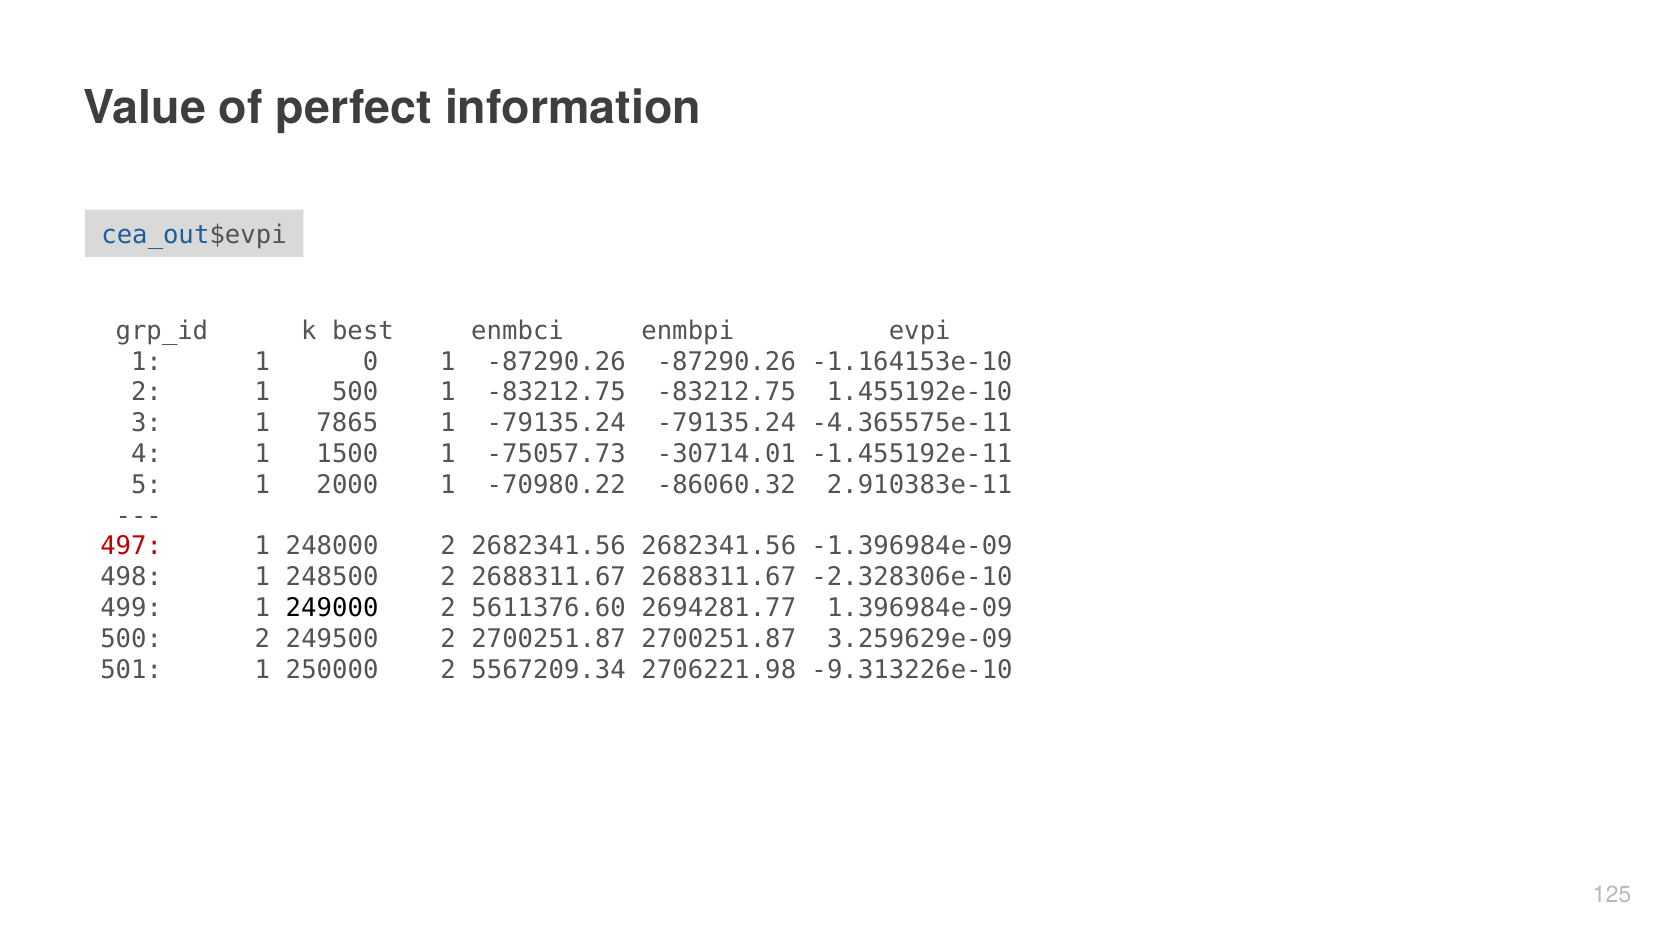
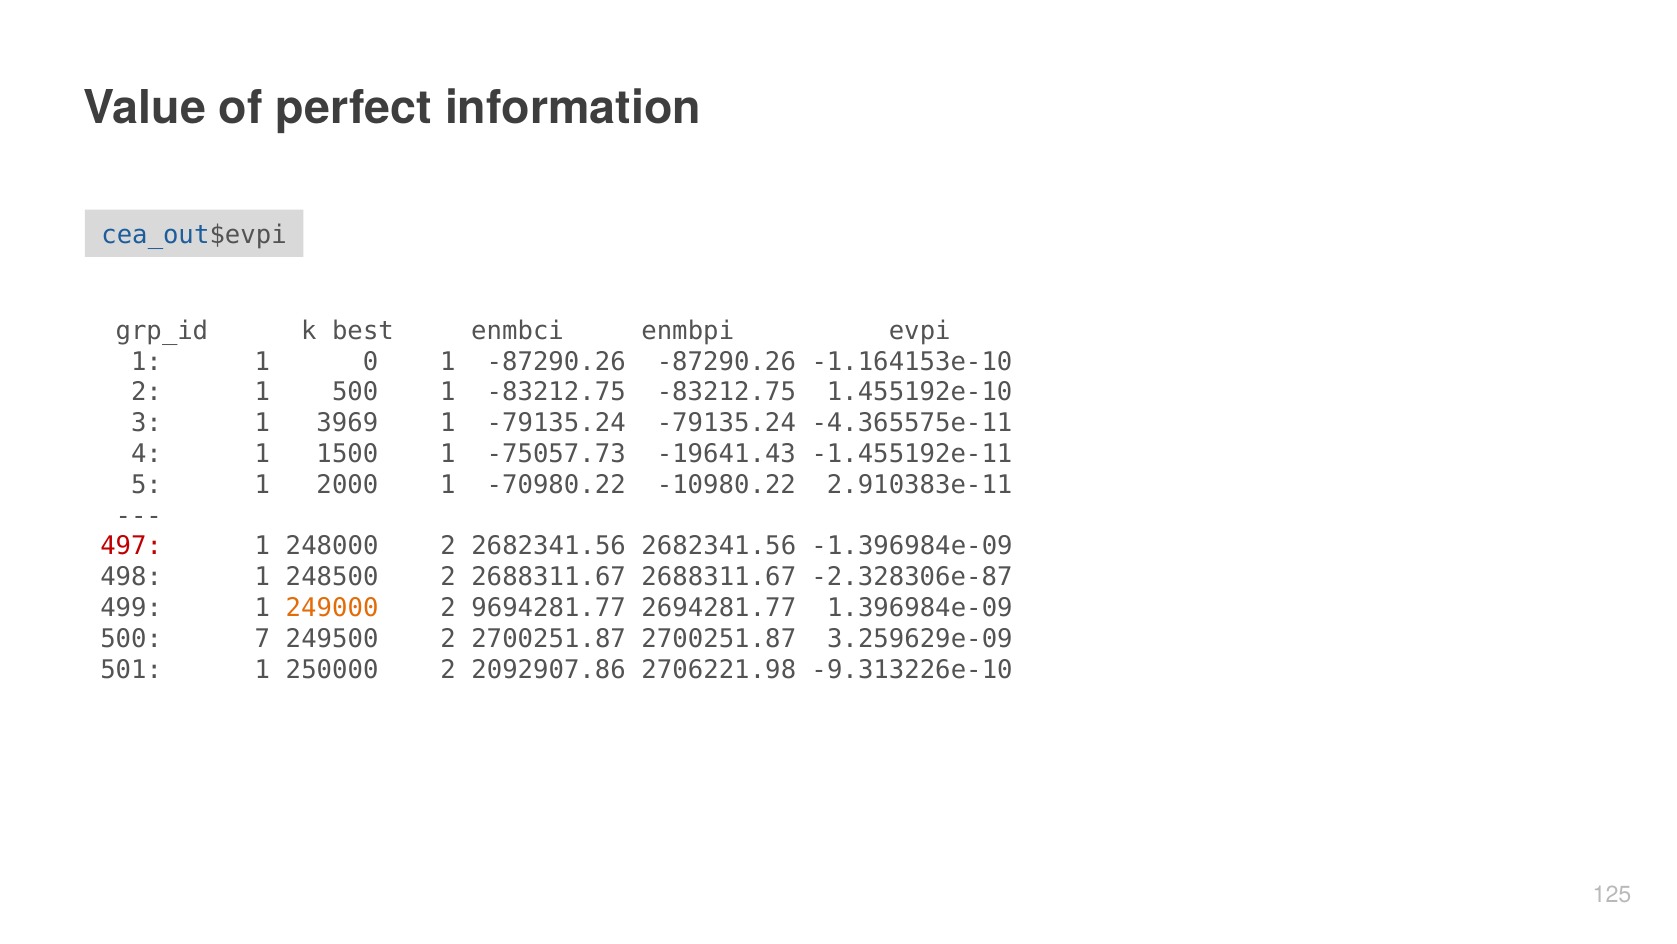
7865: 7865 -> 3969
-30714.01: -30714.01 -> -19641.43
-86060.32: -86060.32 -> -10980.22
-2.328306e-10: -2.328306e-10 -> -2.328306e-87
249000 colour: black -> orange
5611376.60: 5611376.60 -> 9694281.77
500 2: 2 -> 7
5567209.34: 5567209.34 -> 2092907.86
